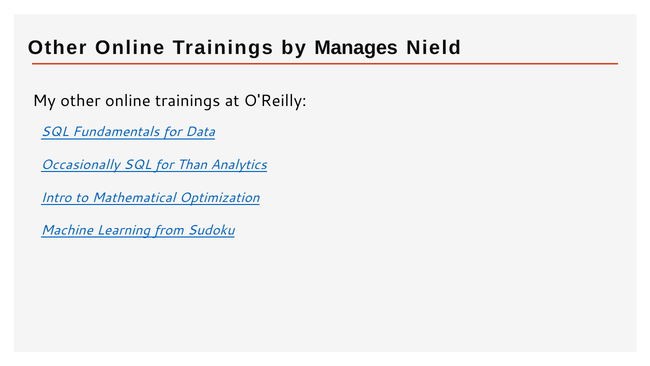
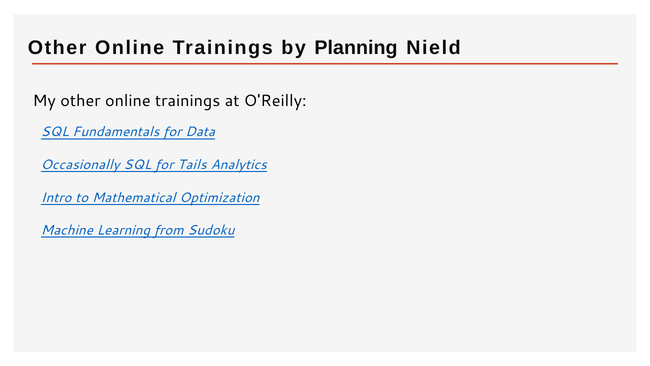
Manages: Manages -> Planning
Than: Than -> Tails
